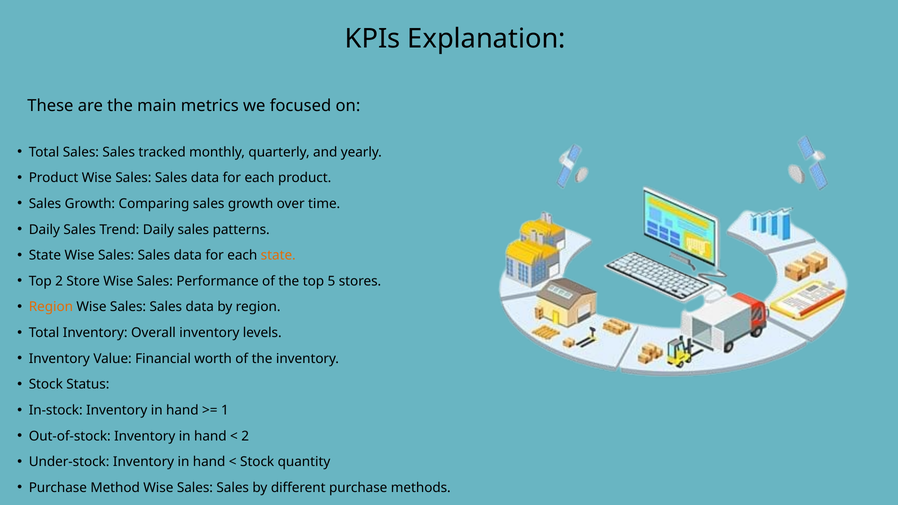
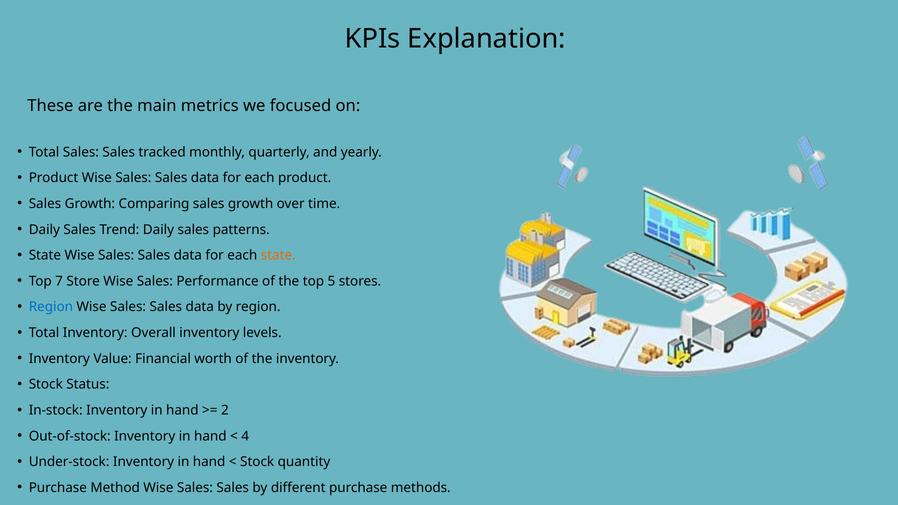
Top 2: 2 -> 7
Region at (51, 307) colour: orange -> blue
1: 1 -> 2
2 at (245, 436): 2 -> 4
